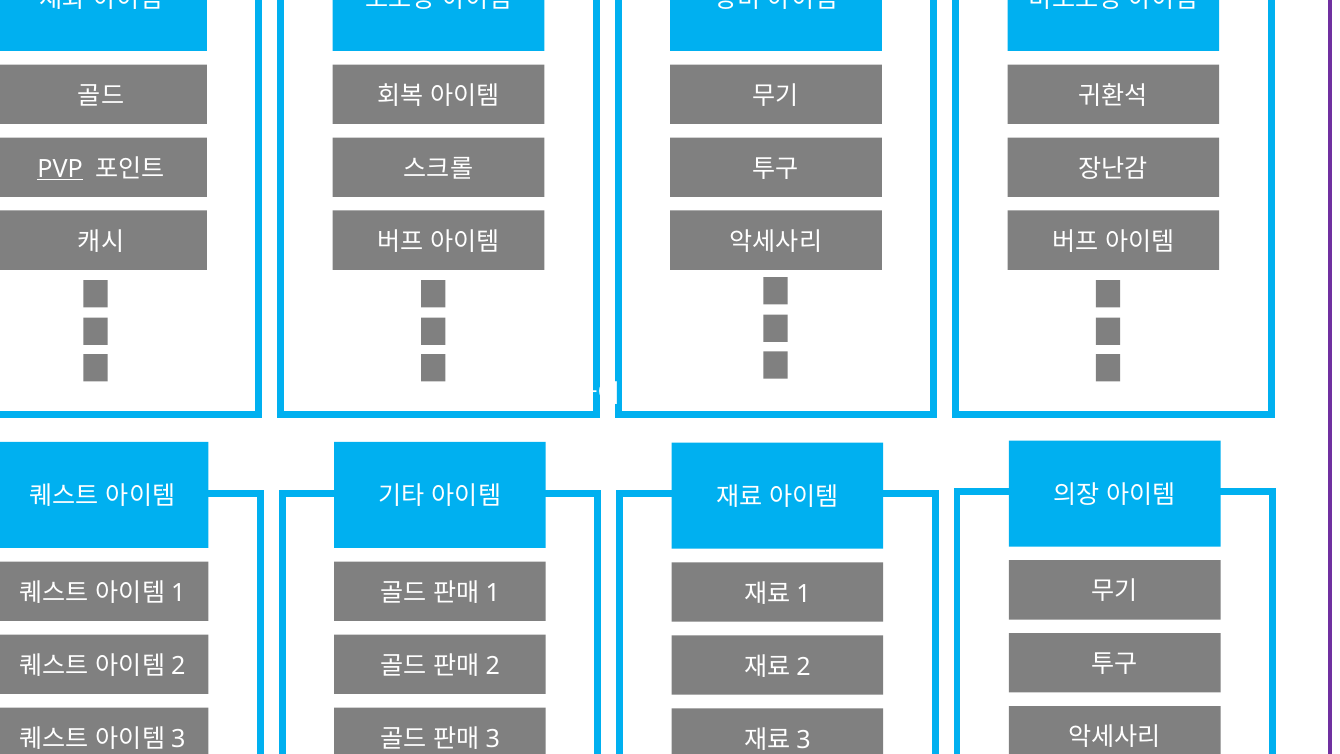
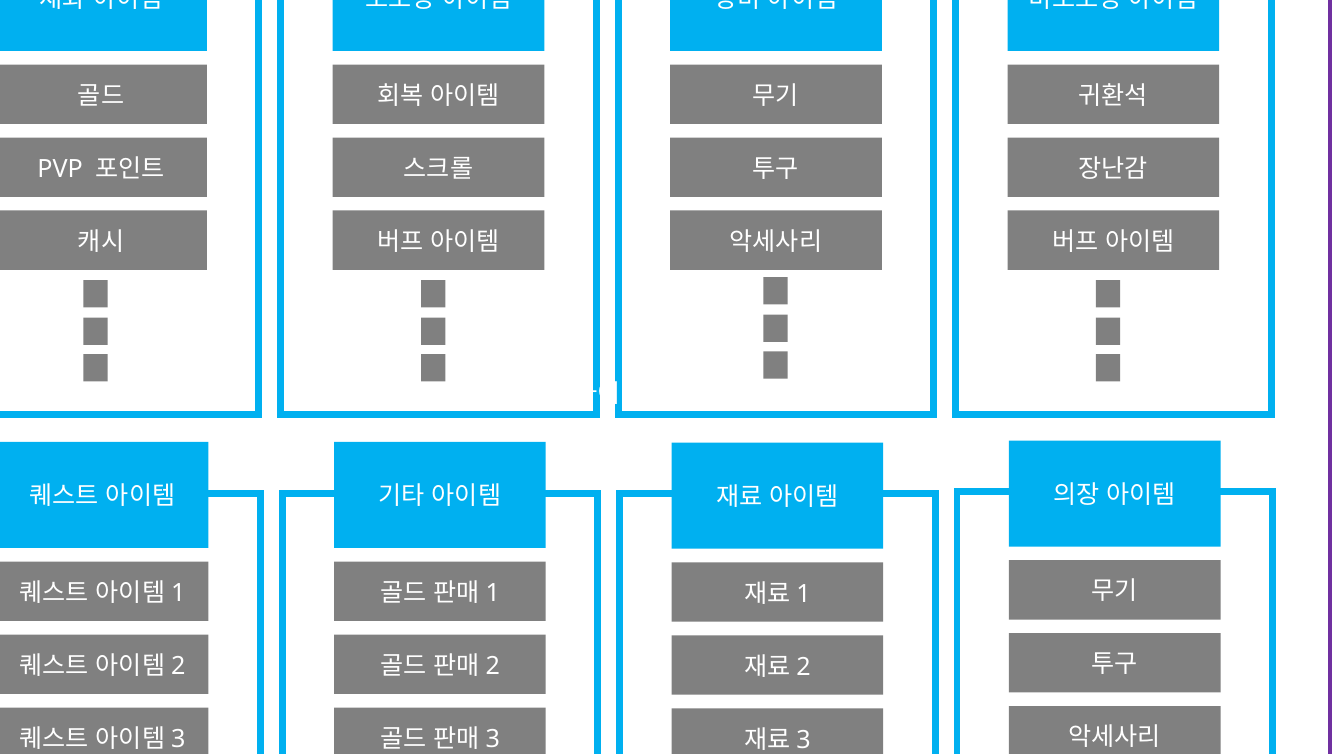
PVP underline: present -> none
